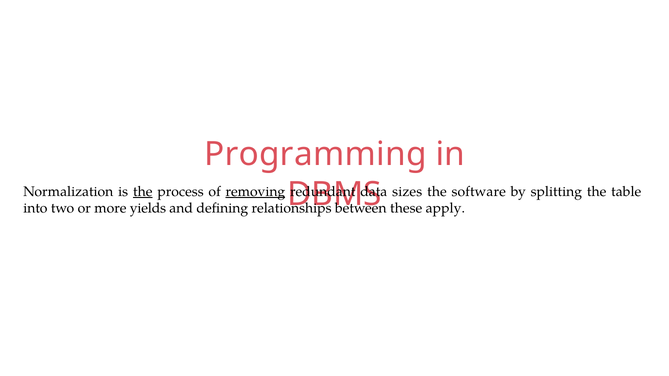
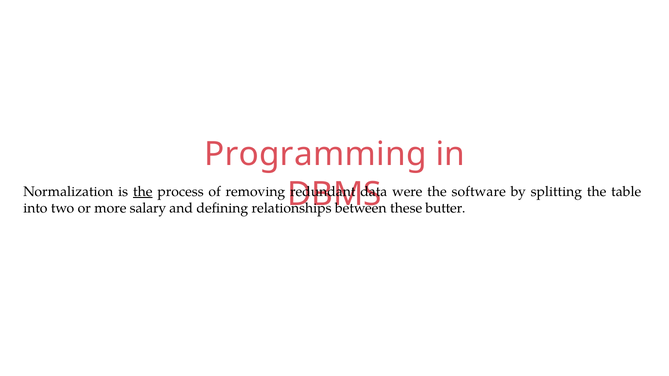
removing underline: present -> none
sizes: sizes -> were
yields: yields -> salary
apply: apply -> butter
